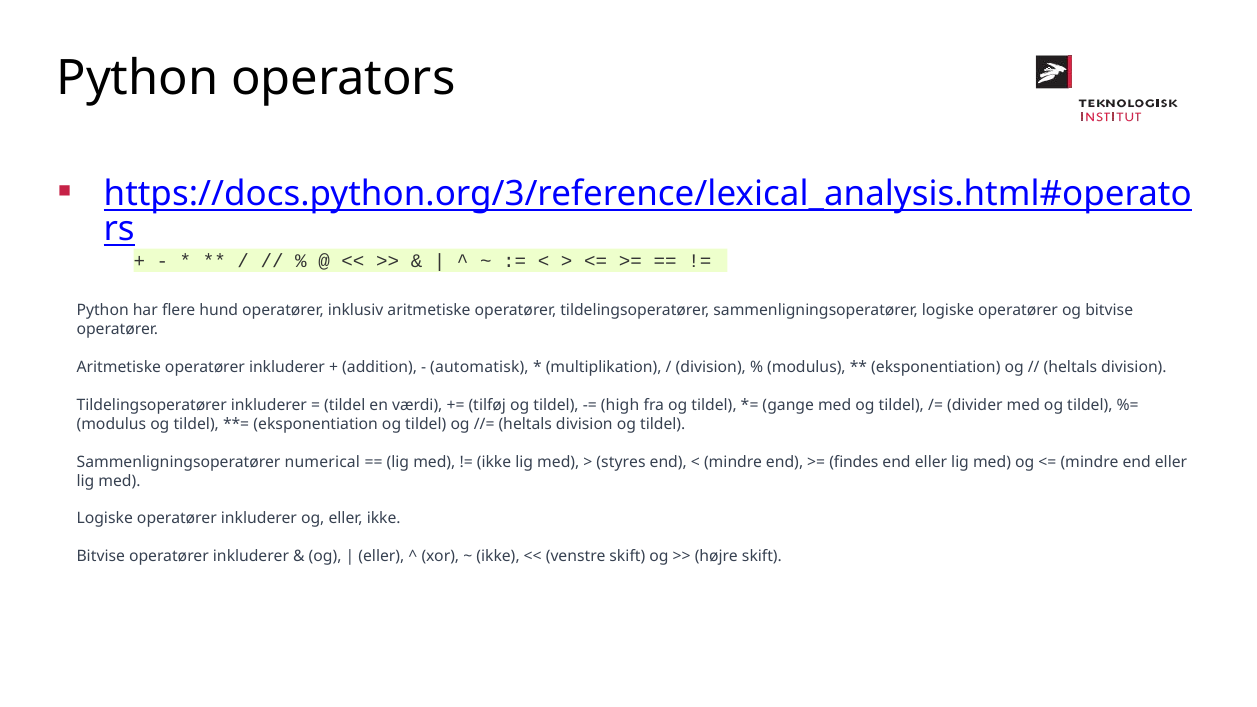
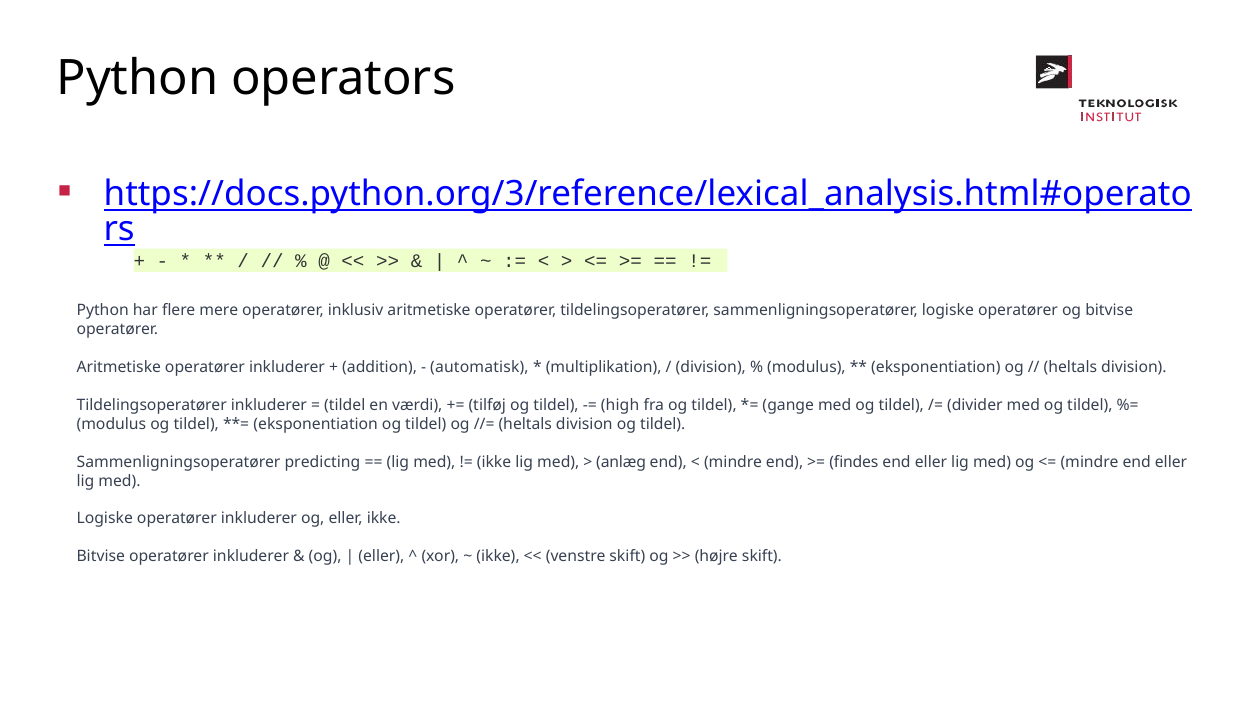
hund: hund -> mere
numerical: numerical -> predicting
styres: styres -> anlæg
